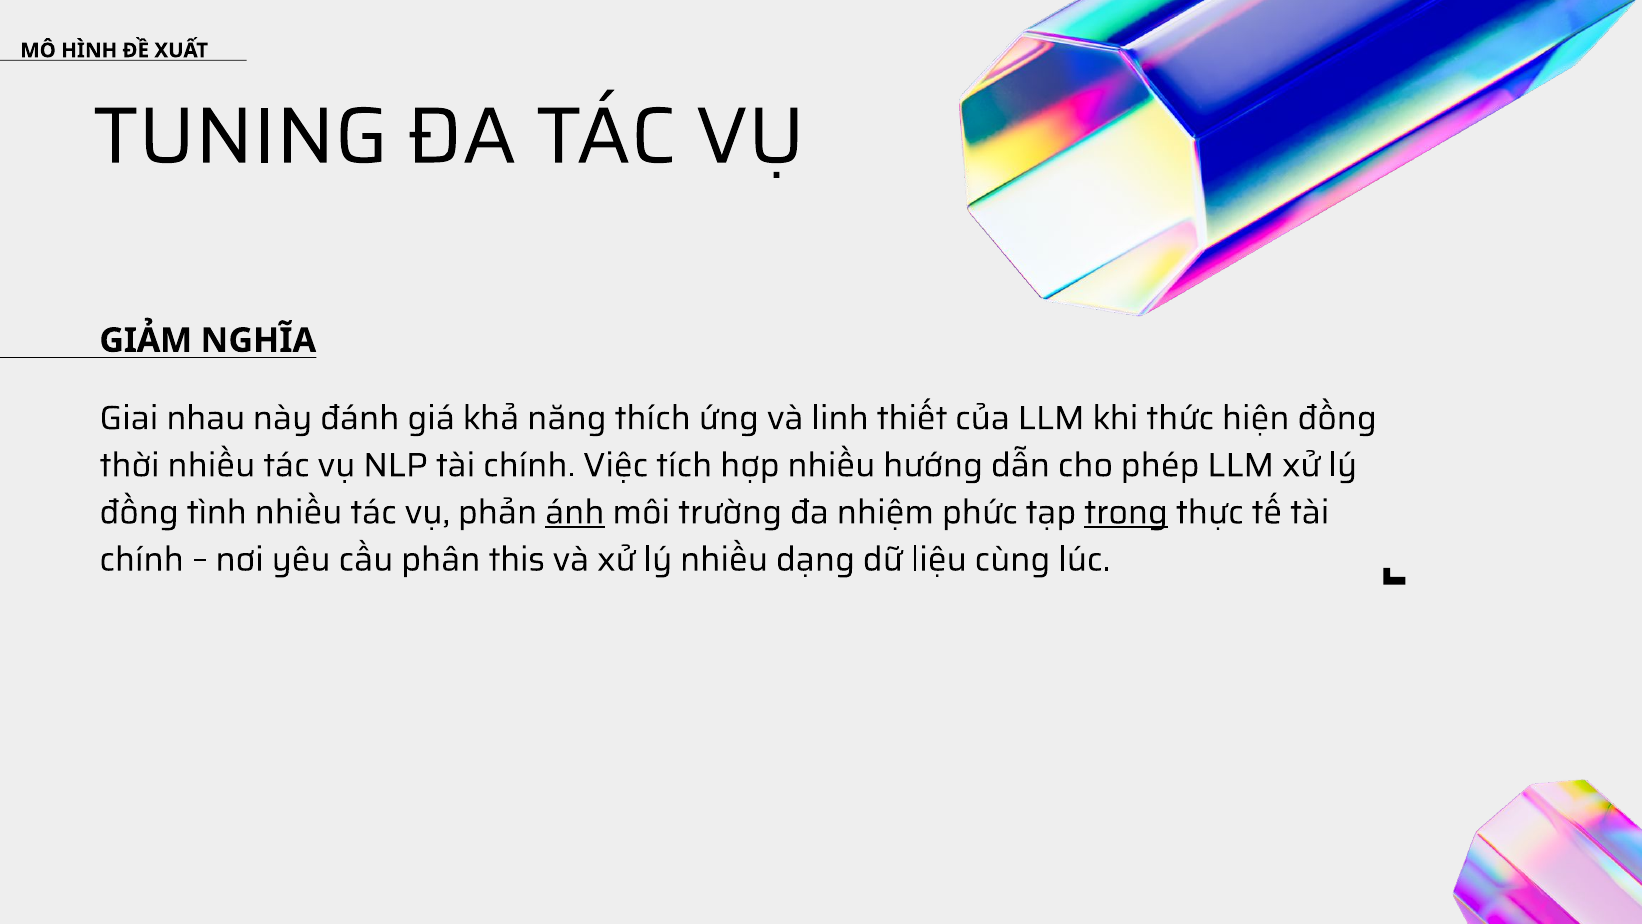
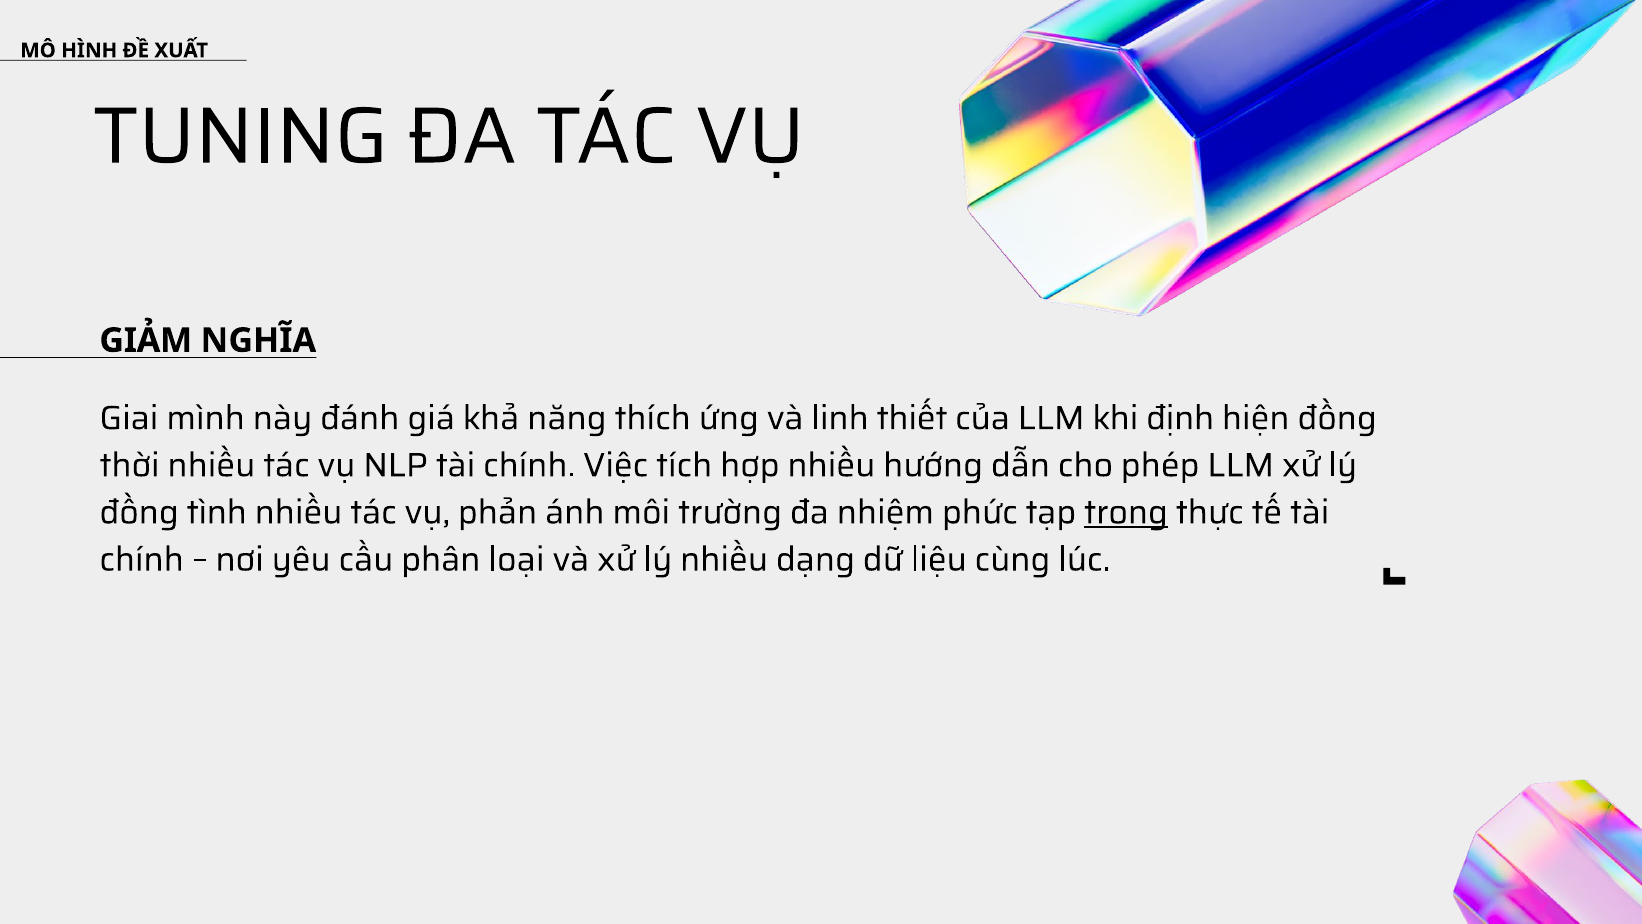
nhau: nhau -> mình
thức: thức -> định
ánh underline: present -> none
this: this -> loại
